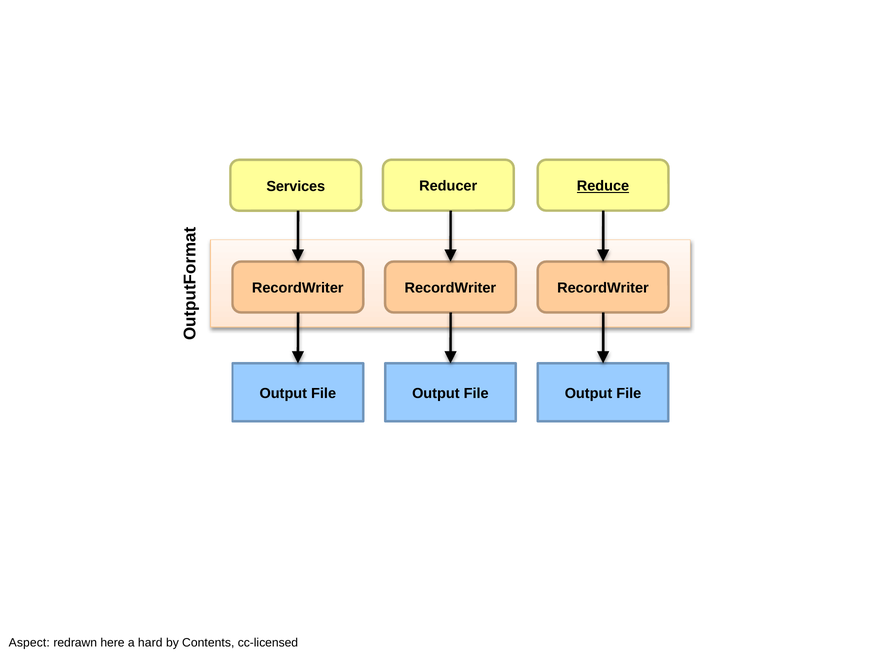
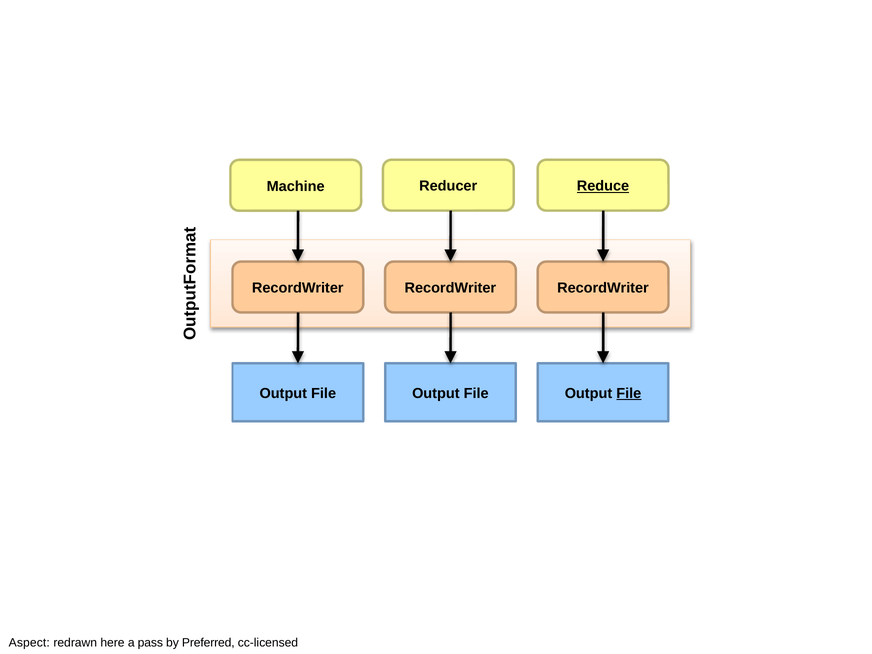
Services: Services -> Machine
File at (629, 393) underline: none -> present
hard: hard -> pass
Contents: Contents -> Preferred
